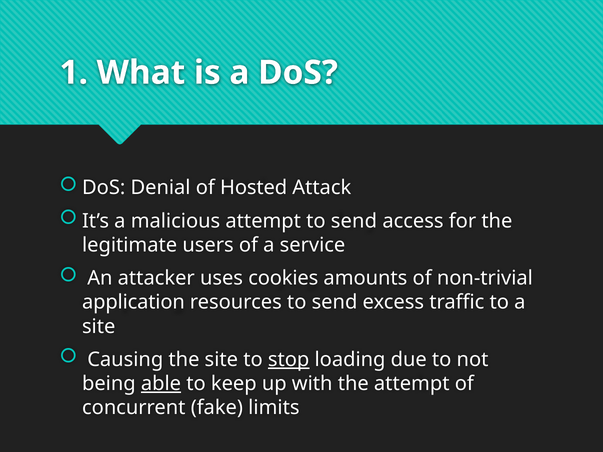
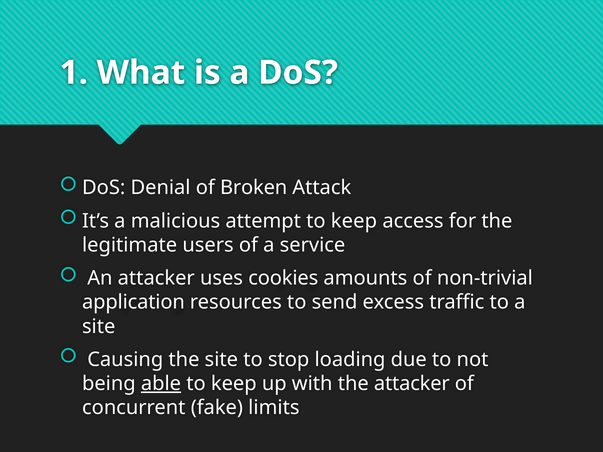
Hosted: Hosted -> Broken
attempt to send: send -> keep
stop underline: present -> none
the attempt: attempt -> attacker
